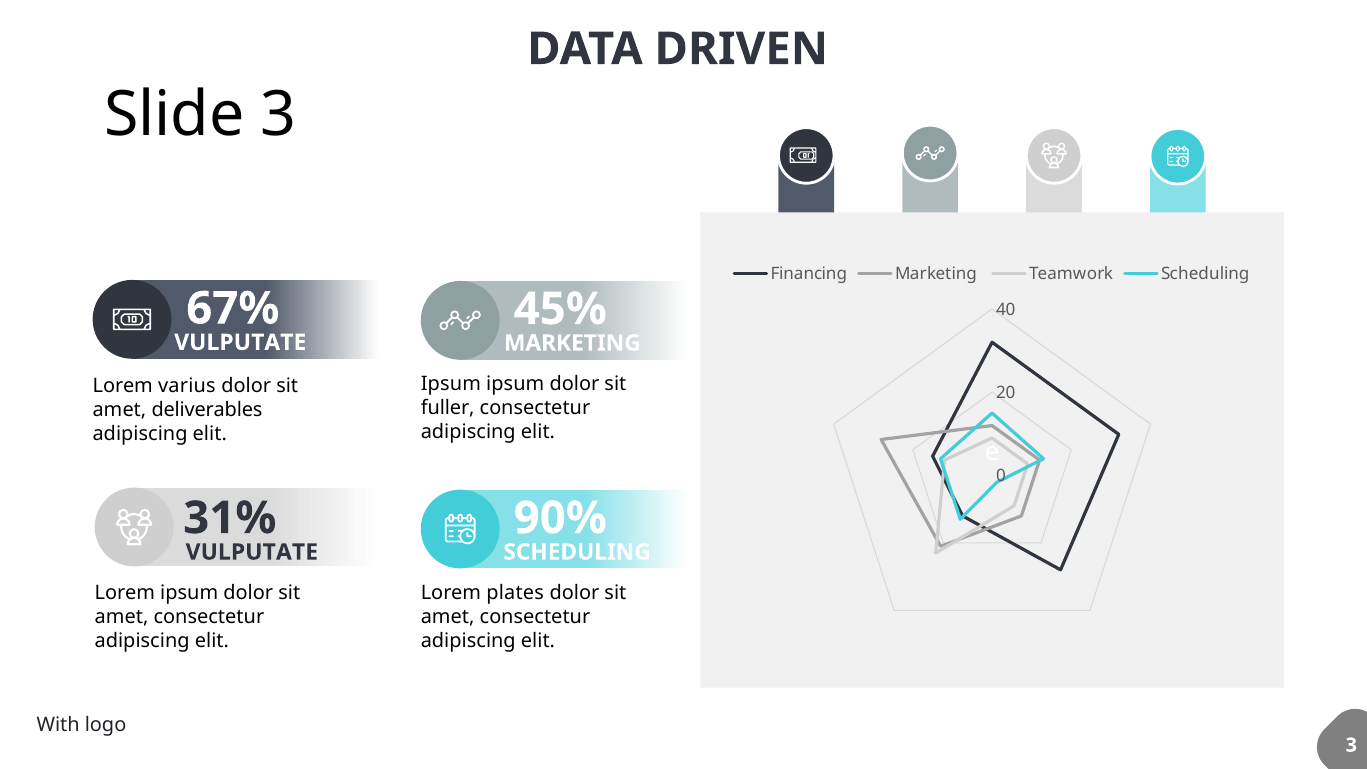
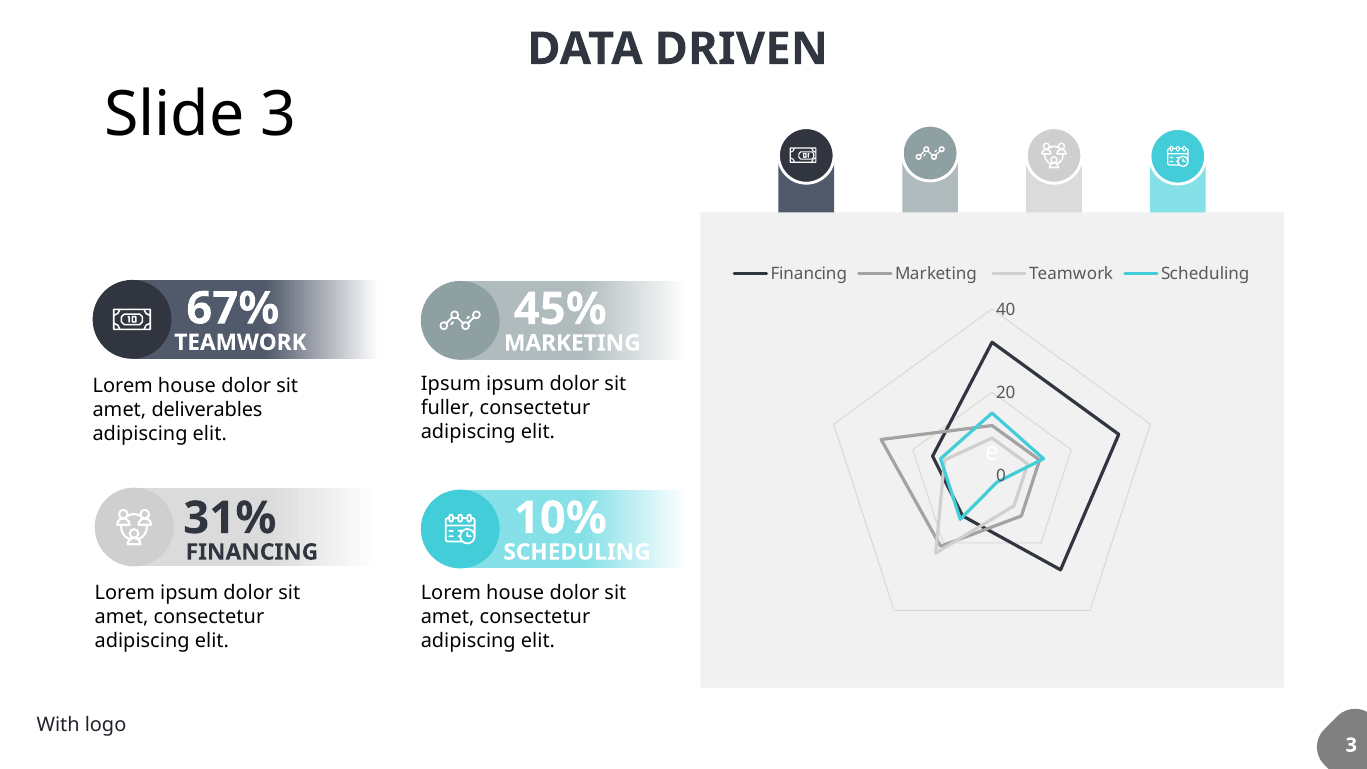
VULPUTATE at (240, 342): VULPUTATE -> TEAMWORK
varius at (187, 386): varius -> house
90%: 90% -> 10%
VULPUTATE at (252, 552): VULPUTATE -> FINANCING
plates at (515, 593): plates -> house
